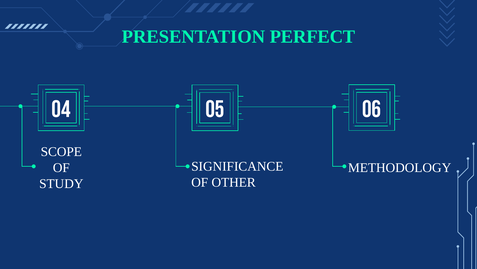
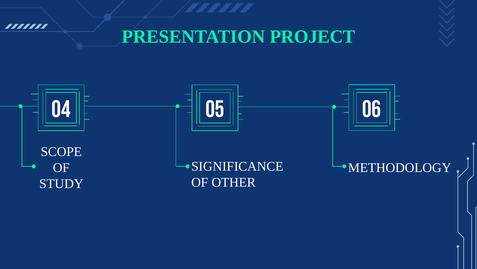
PERFECT: PERFECT -> PROJECT
